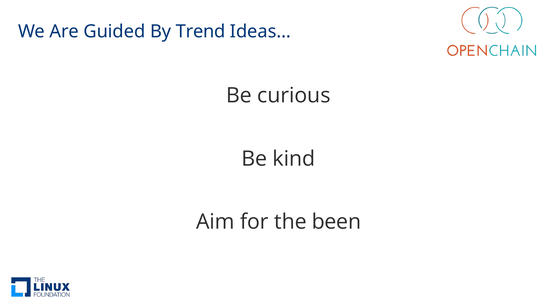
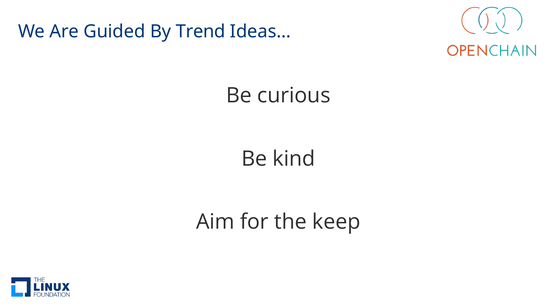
been: been -> keep
